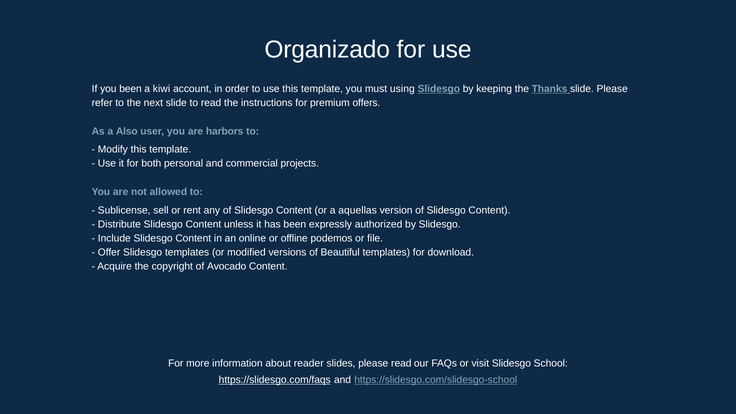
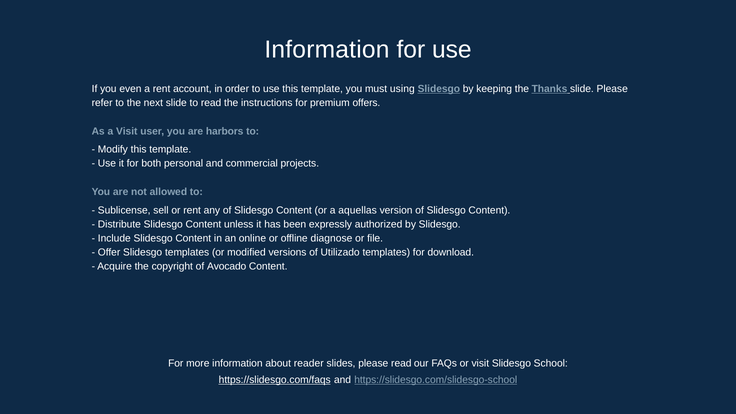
Organizado at (327, 50): Organizado -> Information
you been: been -> even
a kiwi: kiwi -> rent
a Also: Also -> Visit
podemos: podemos -> diagnose
Beautiful: Beautiful -> Utilizado
